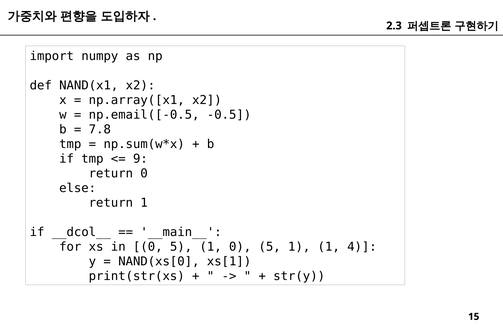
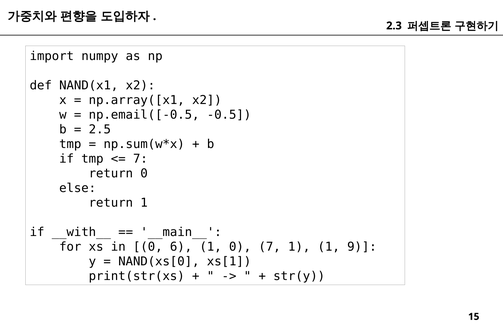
7.8: 7.8 -> 2.5
9 at (140, 159): 9 -> 7
__dcol__: __dcol__ -> __with__
in 0 5: 5 -> 6
1 0 5: 5 -> 7
4: 4 -> 9
